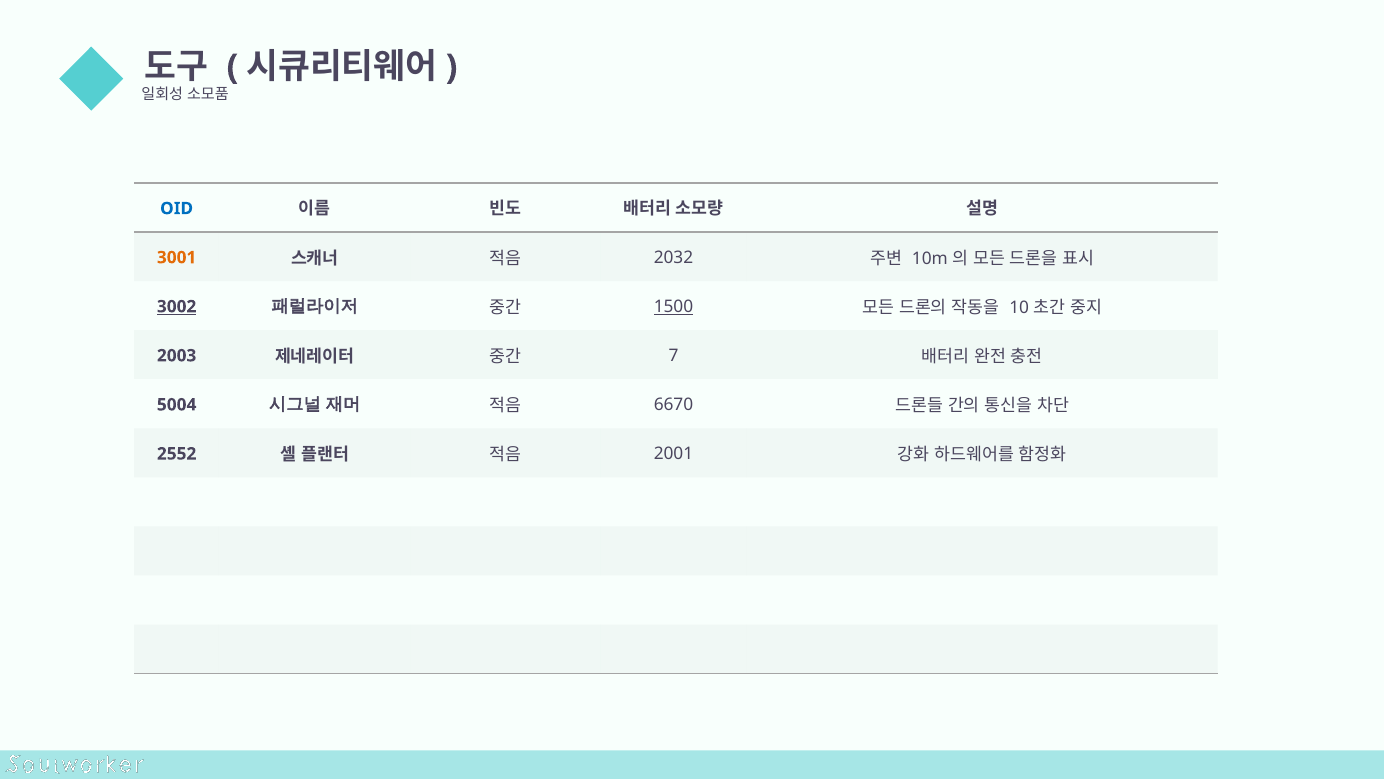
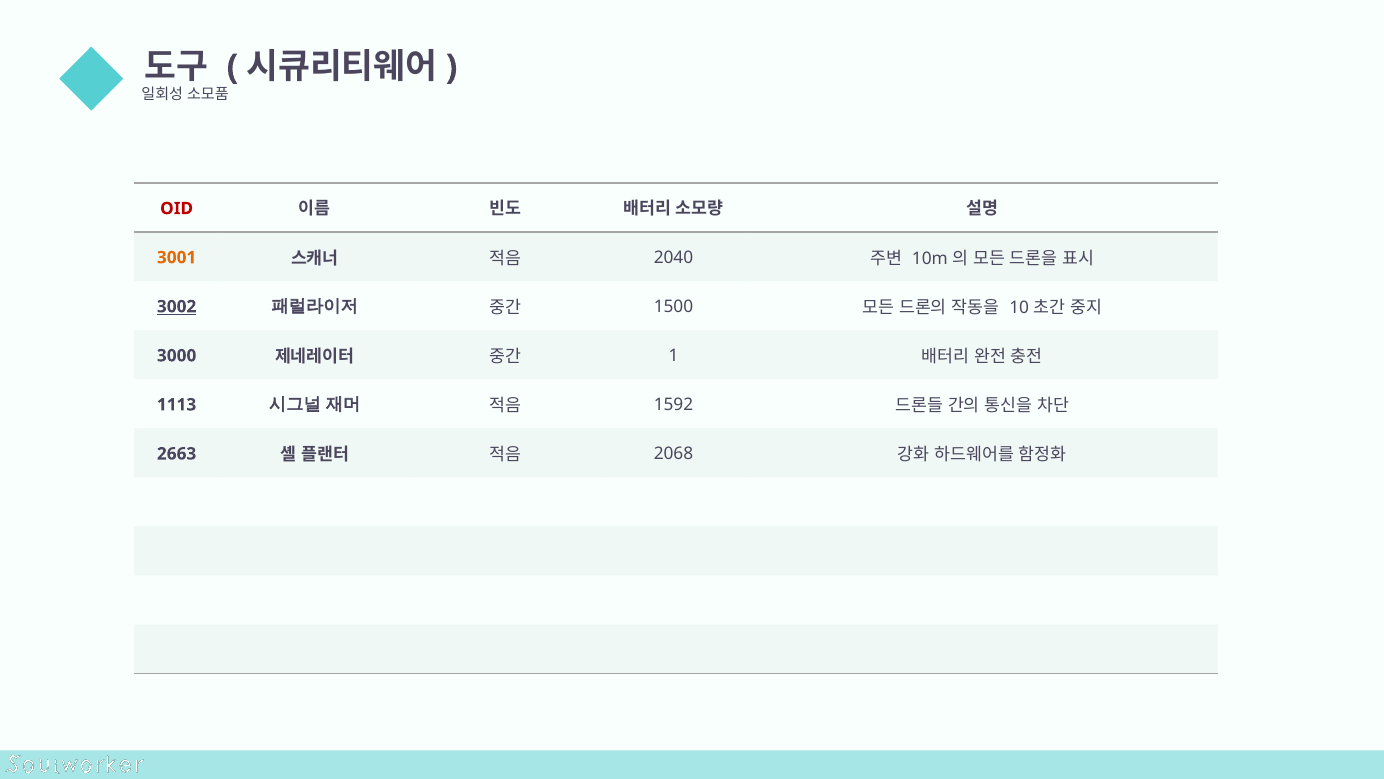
OID colour: blue -> red
2032: 2032 -> 2040
1500 underline: present -> none
2003: 2003 -> 3000
7: 7 -> 1
5004: 5004 -> 1113
6670: 6670 -> 1592
2552: 2552 -> 2663
2001: 2001 -> 2068
